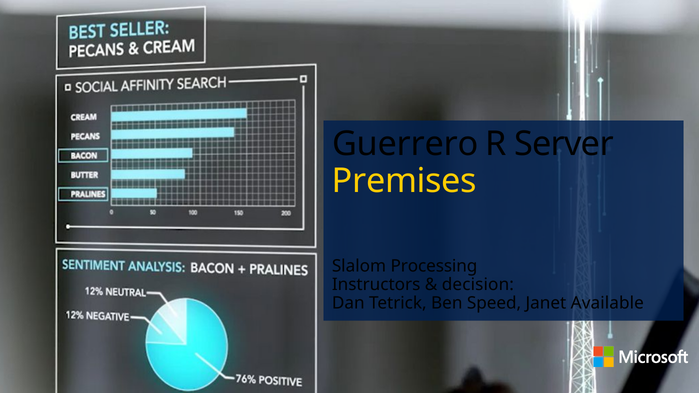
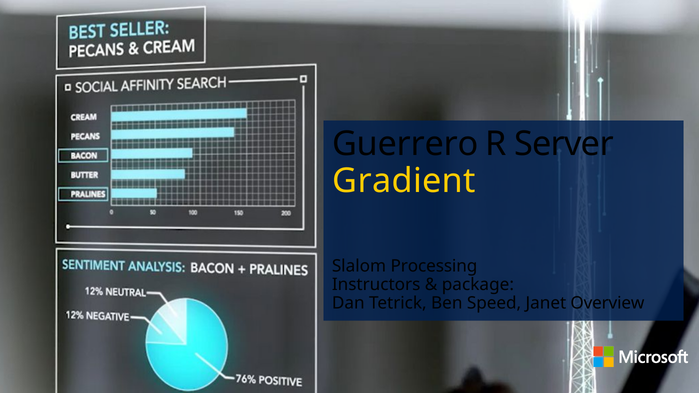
Premises: Premises -> Gradient
decision: decision -> package
Available: Available -> Overview
